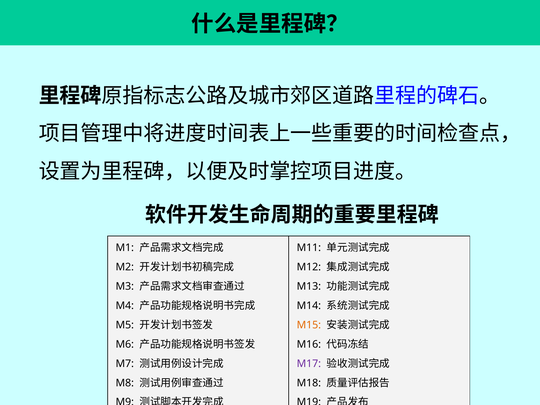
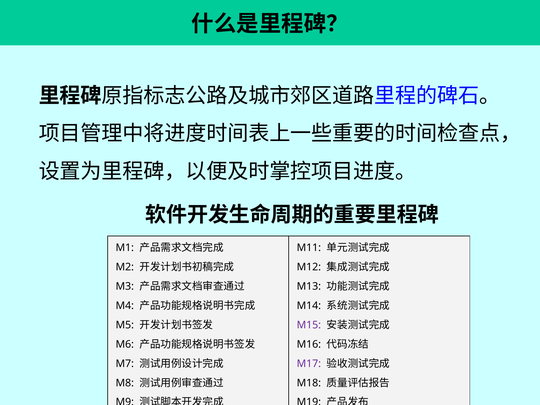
M15 colour: orange -> purple
